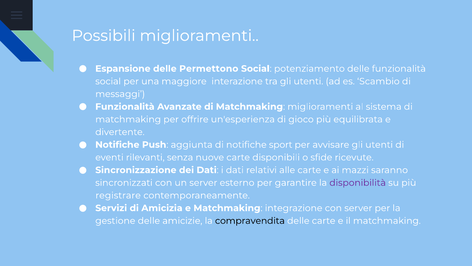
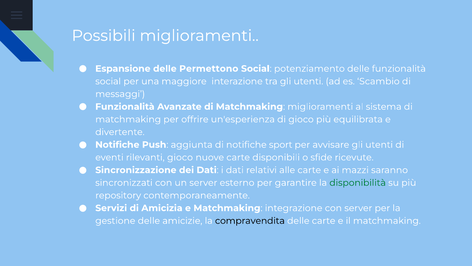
rilevanti senza: senza -> gioco
disponibilità colour: purple -> green
registrare: registrare -> repository
